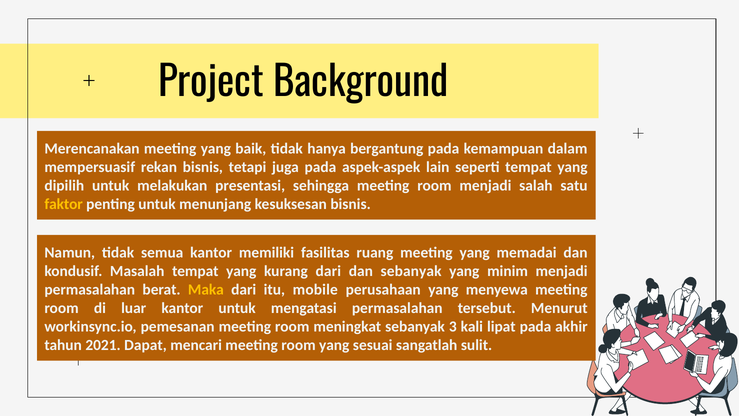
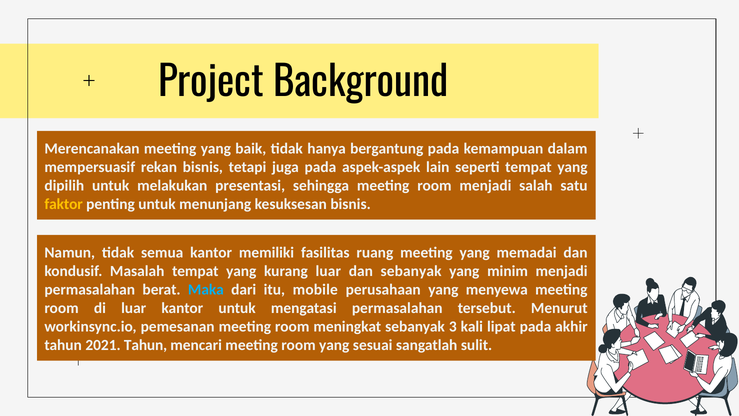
kurang dari: dari -> luar
Maka colour: yellow -> light blue
2021 Dapat: Dapat -> Tahun
